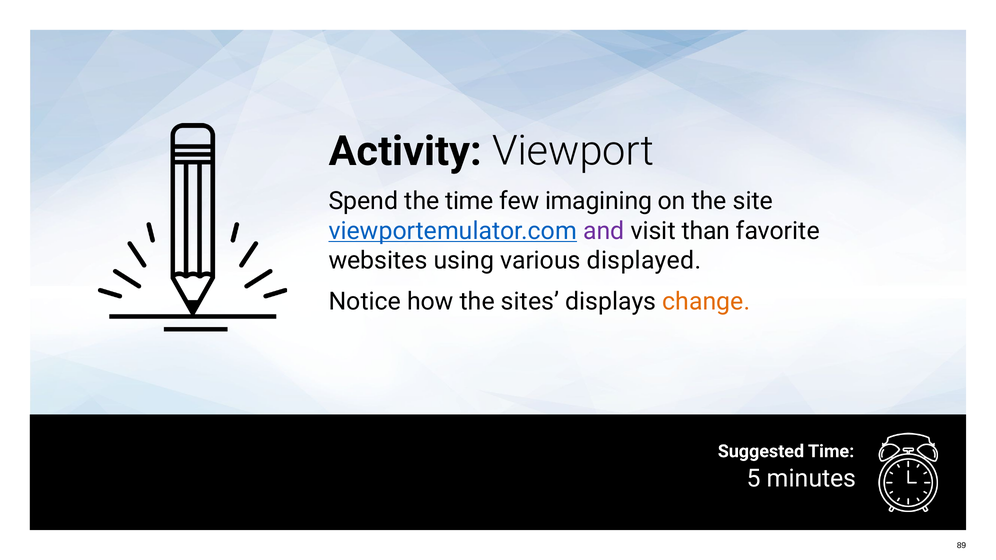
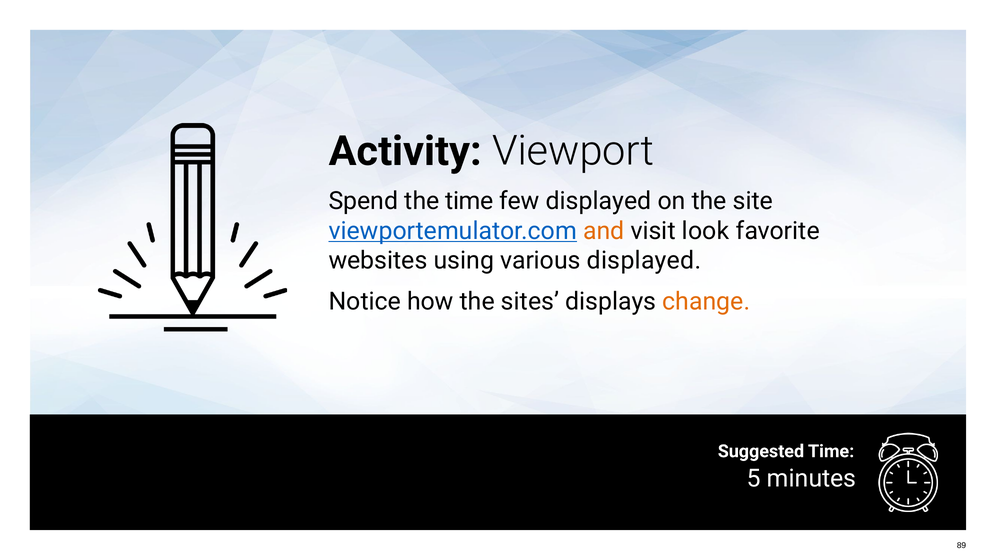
few imagining: imagining -> displayed
and colour: purple -> orange
than: than -> look
